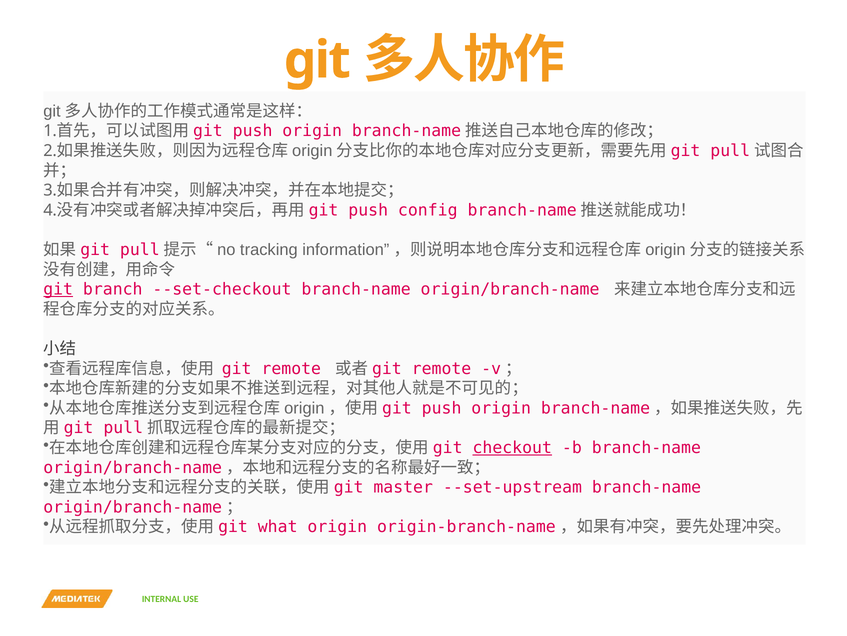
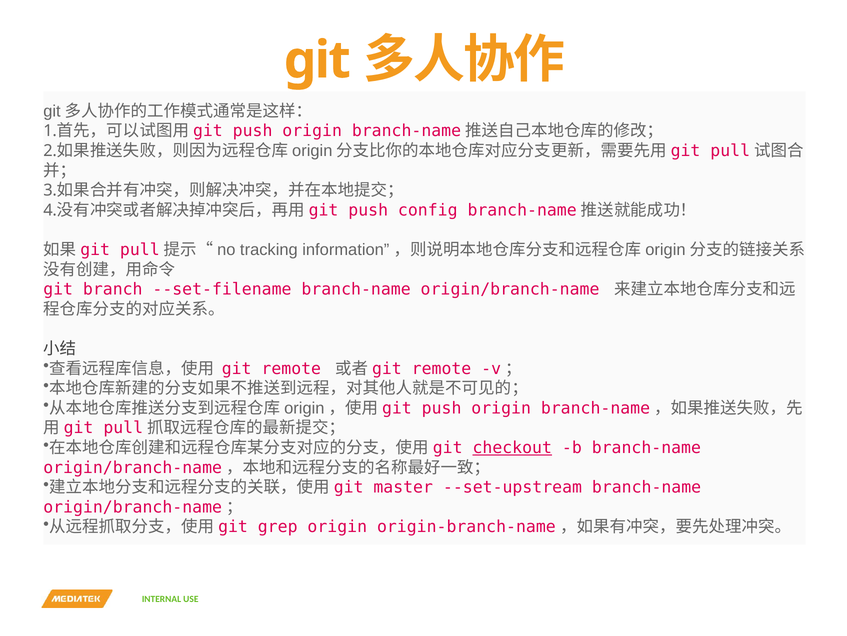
git at (58, 289) underline: present -> none
--set-checkout: --set-checkout -> --set-filename
what: what -> grep
